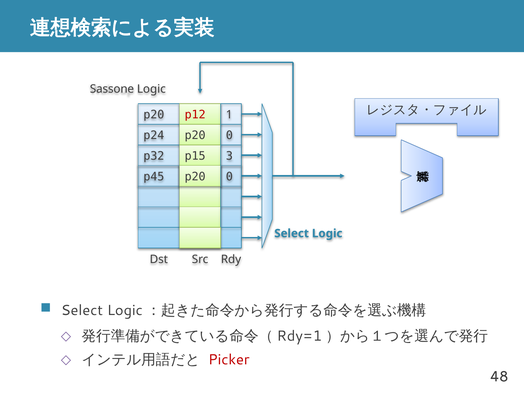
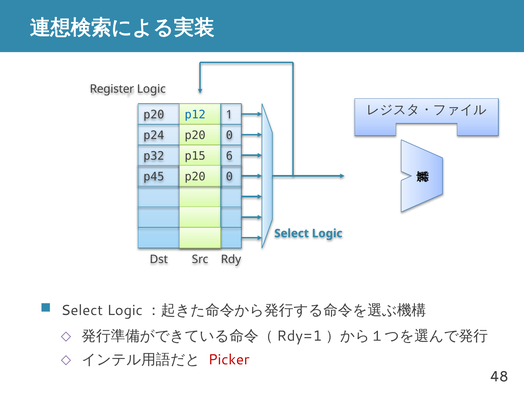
Sassone: Sassone -> Register
p12 colour: red -> blue
3: 3 -> 6
